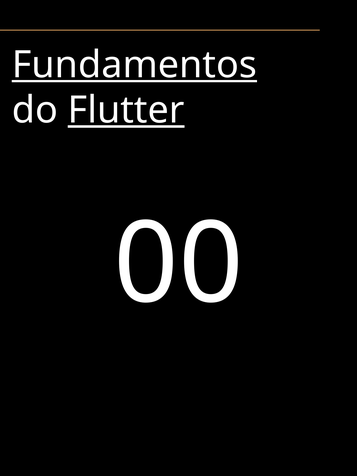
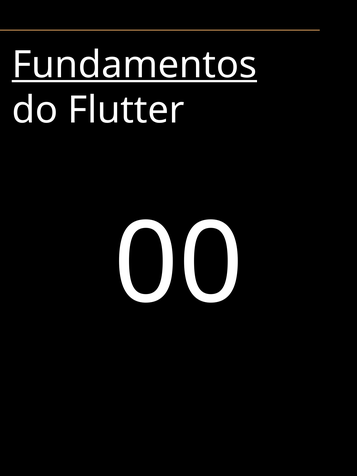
Flutter underline: present -> none
